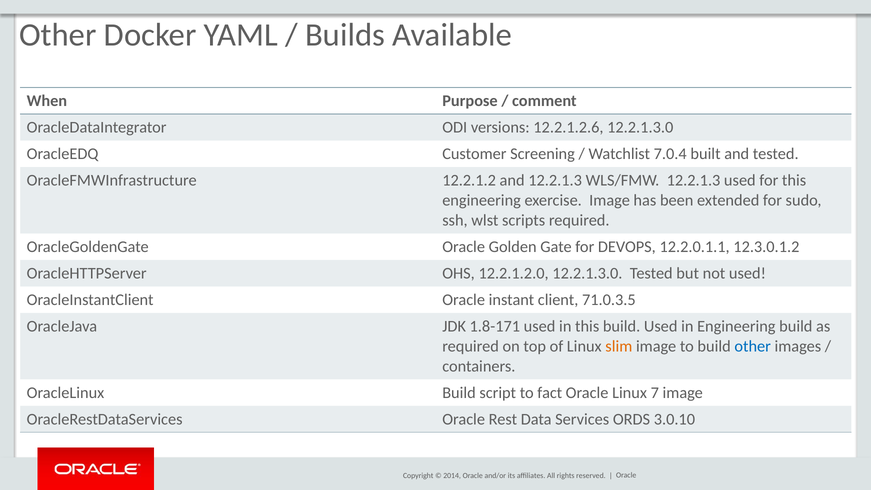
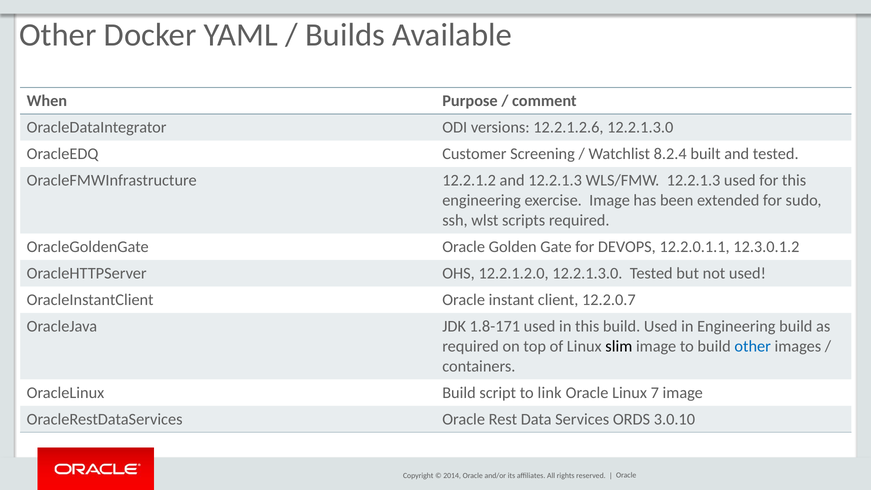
7.0.4: 7.0.4 -> 8.2.4
71.0.3.5: 71.0.3.5 -> 12.2.0.7
slim colour: orange -> black
fact: fact -> link
